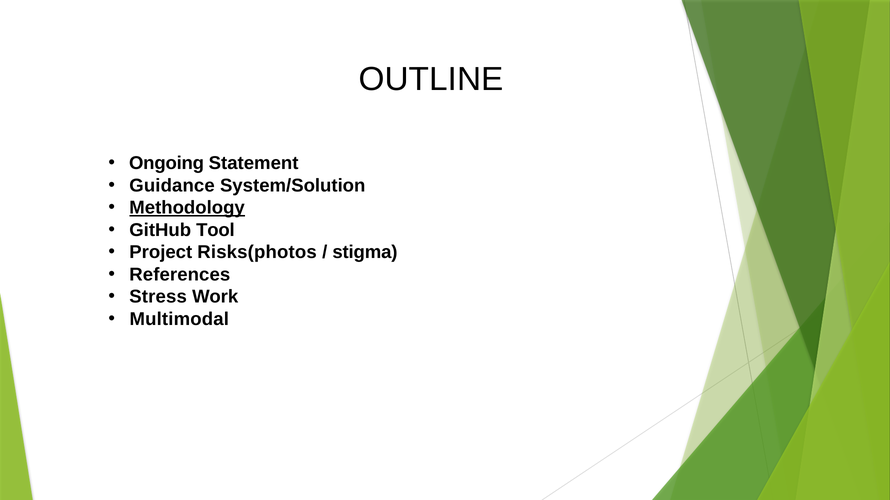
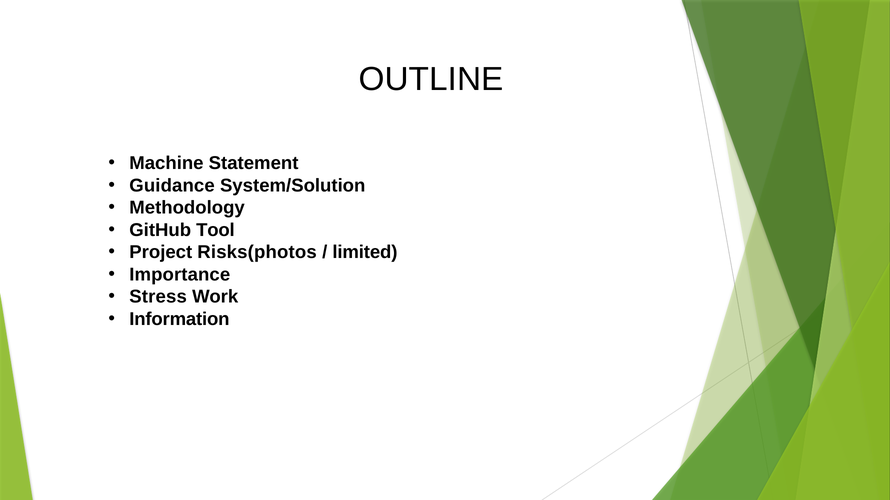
Ongoing: Ongoing -> Machine
Methodology underline: present -> none
stigma: stigma -> limited
References: References -> Importance
Multimodal: Multimodal -> Information
